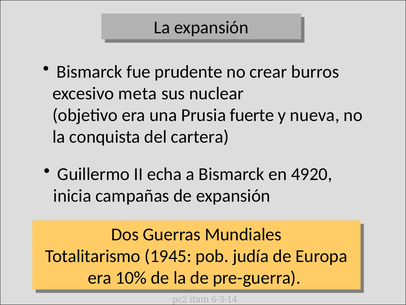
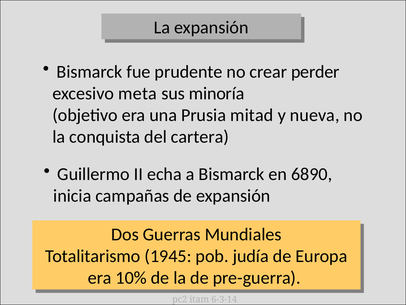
burros: burros -> perder
nuclear: nuclear -> minoría
fuerte: fuerte -> mitad
4920: 4920 -> 6890
